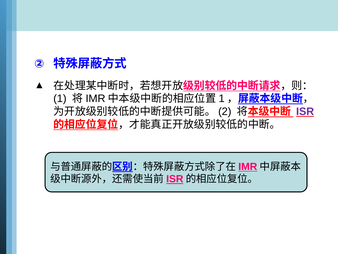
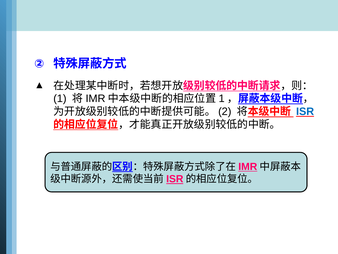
ISR colour: purple -> blue
